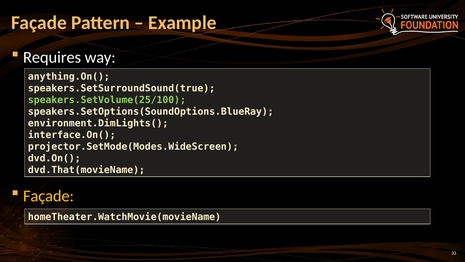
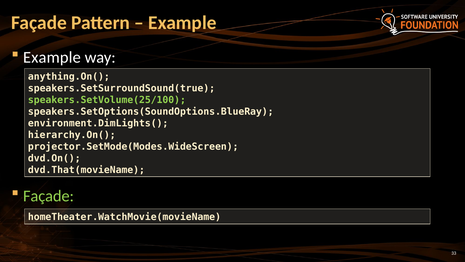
Requires at (52, 57): Requires -> Example
interface.On(: interface.On( -> hierarchy.On(
Façade at (48, 196) colour: yellow -> light green
